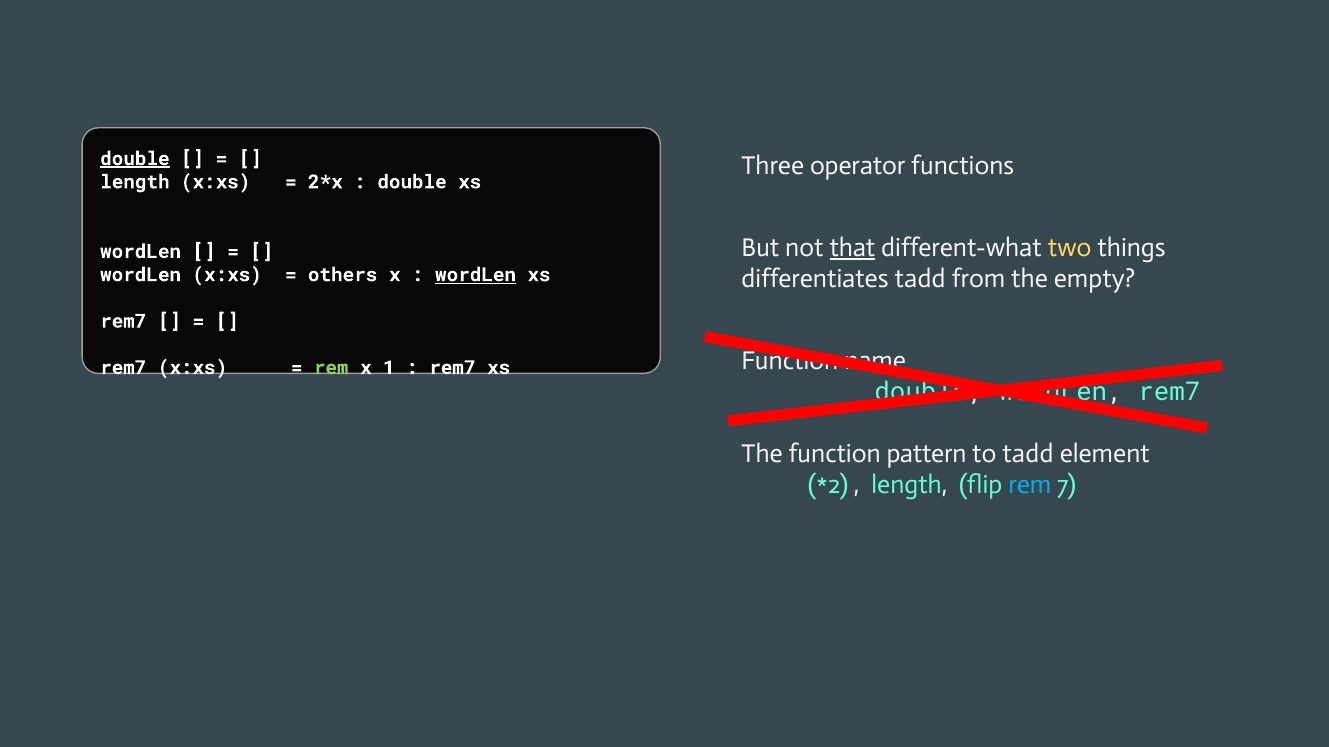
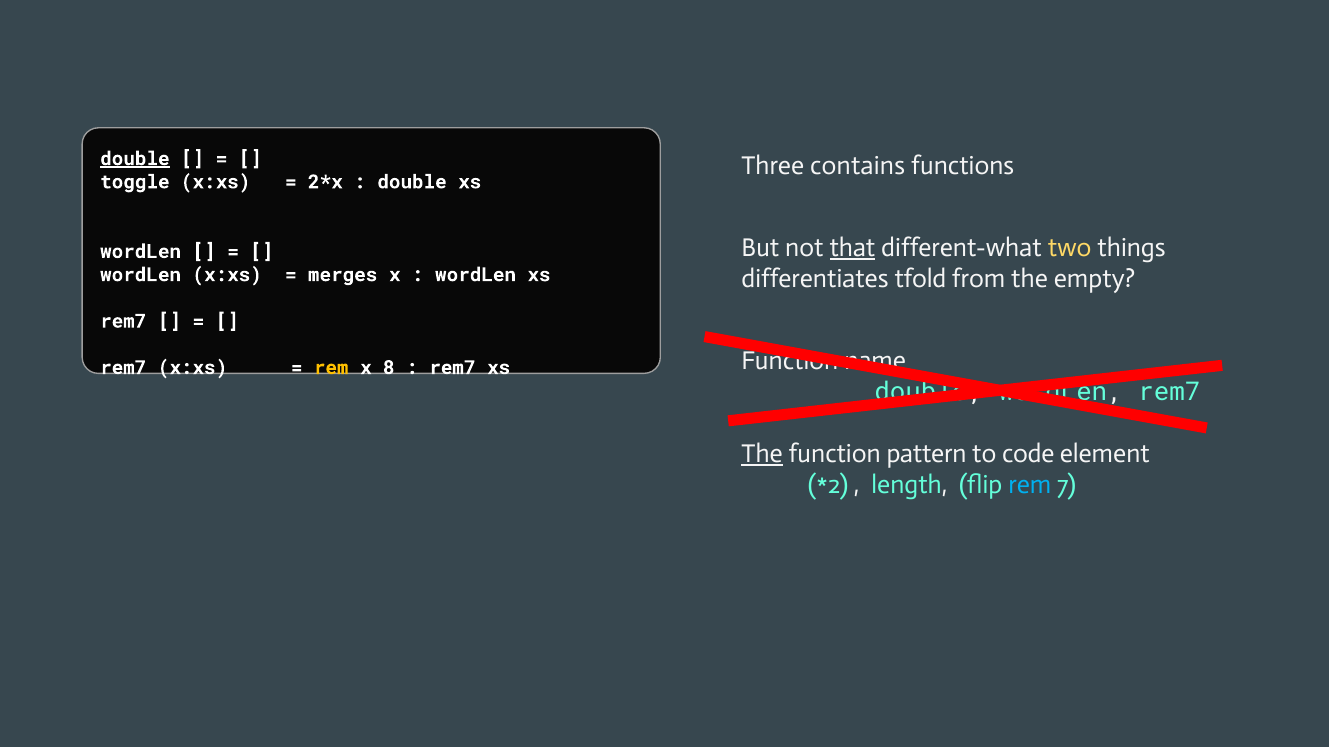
operator: operator -> contains
length at (135, 182): length -> toggle
others: others -> merges
wordLen at (476, 275) underline: present -> none
differentiates tadd: tadd -> tfold
rem at (331, 368) colour: light green -> yellow
1: 1 -> 8
The at (762, 454) underline: none -> present
to tadd: tadd -> code
